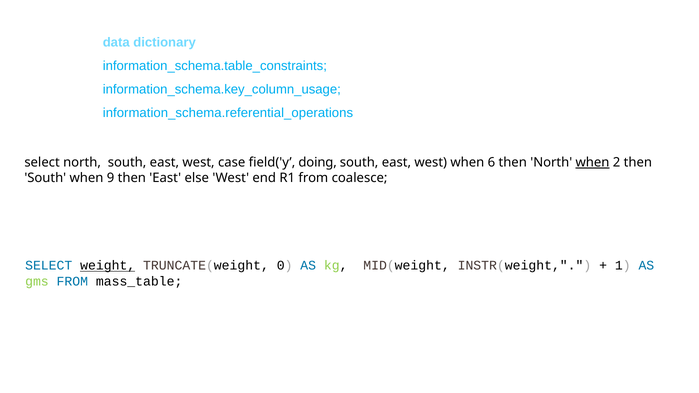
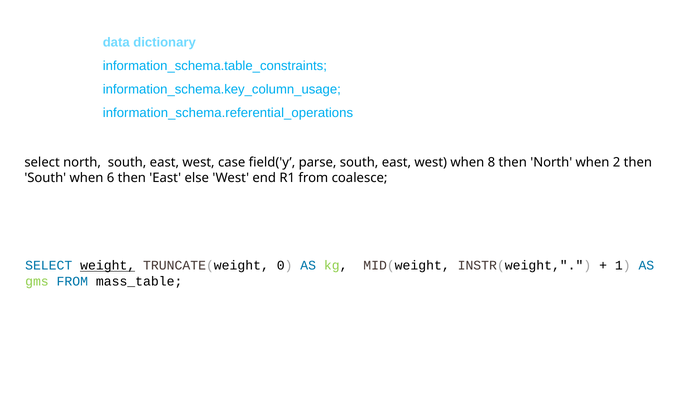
doing: doing -> parse
6: 6 -> 8
when at (593, 163) underline: present -> none
9: 9 -> 6
